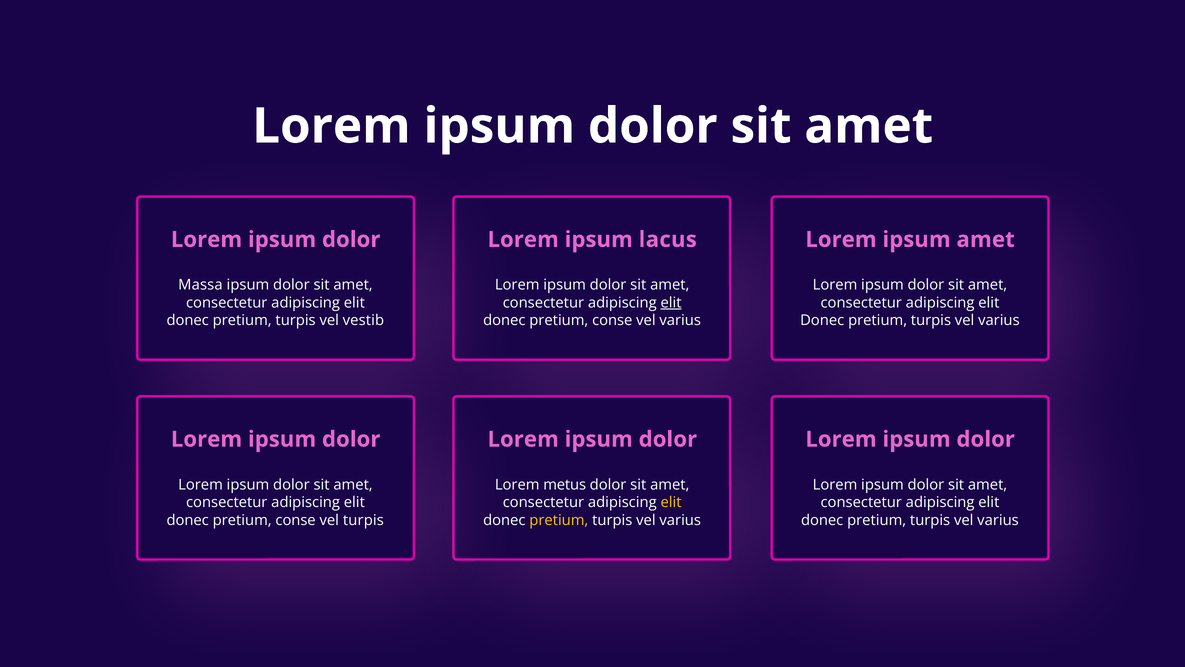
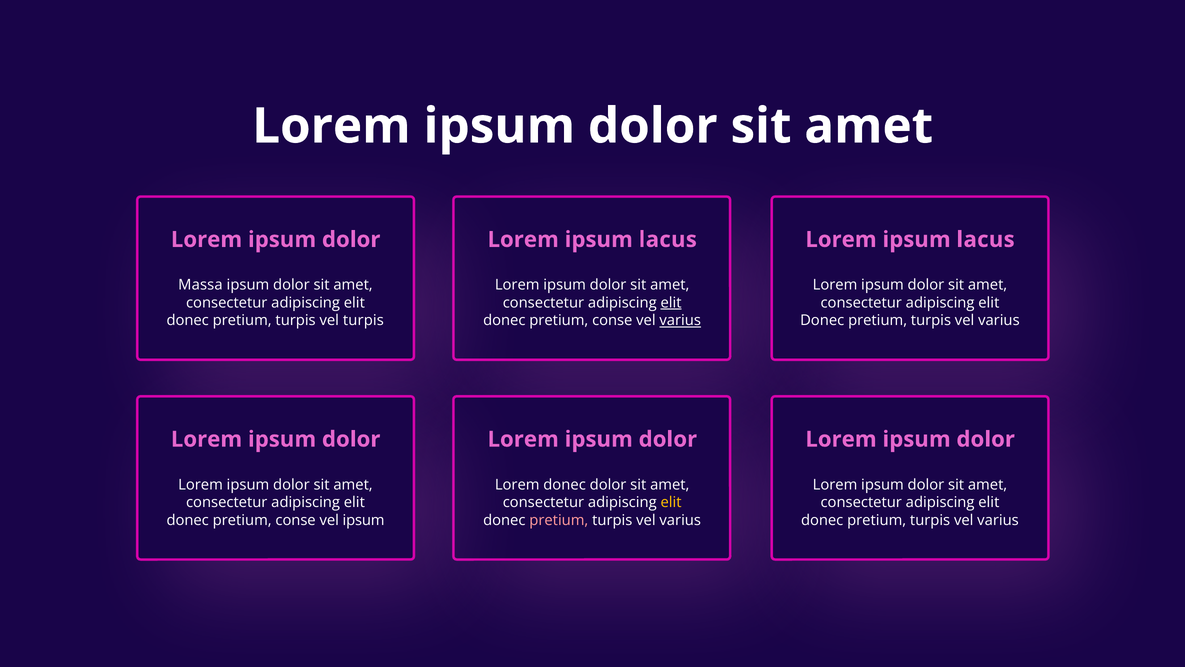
amet at (986, 239): amet -> lacus
vel vestib: vestib -> turpis
varius at (680, 320) underline: none -> present
Lorem metus: metus -> donec
vel turpis: turpis -> ipsum
pretium at (559, 520) colour: yellow -> pink
